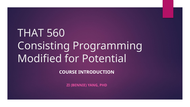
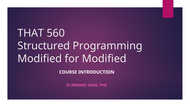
Consisting: Consisting -> Structured
for Potential: Potential -> Modified
